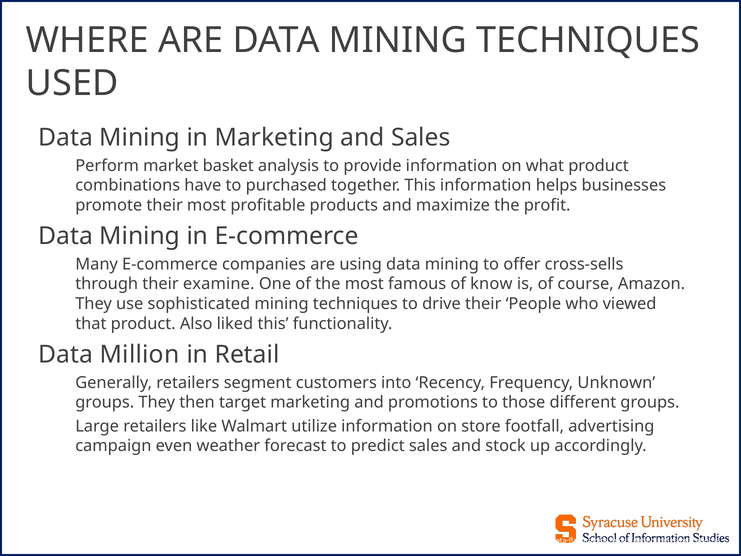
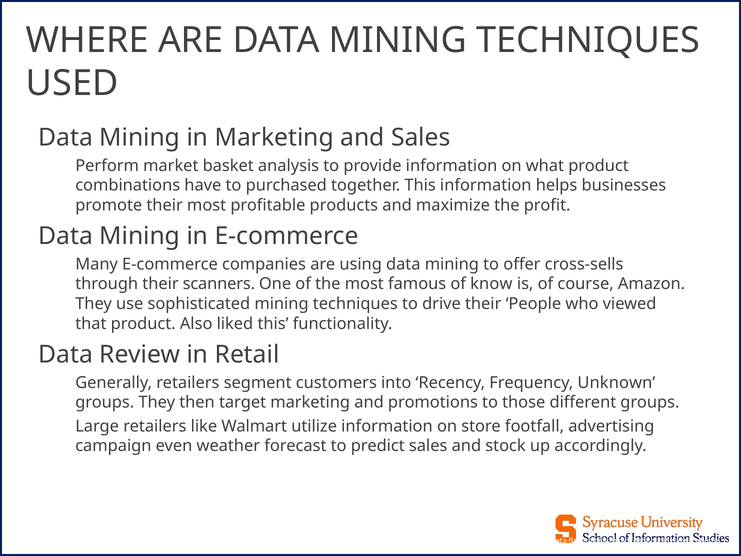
examine: examine -> scanners
Million: Million -> Review
